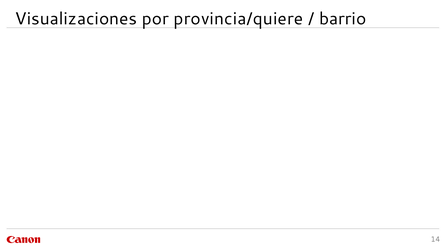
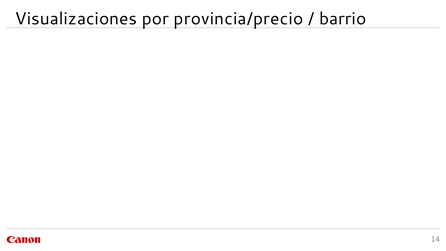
provincia/quiere: provincia/quiere -> provincia/precio
